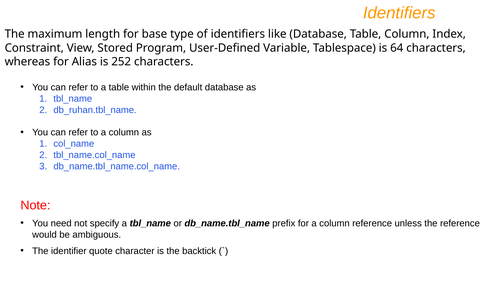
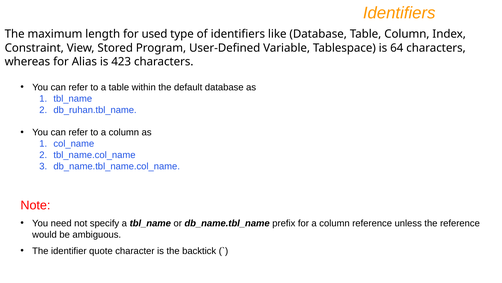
base: base -> used
252: 252 -> 423
